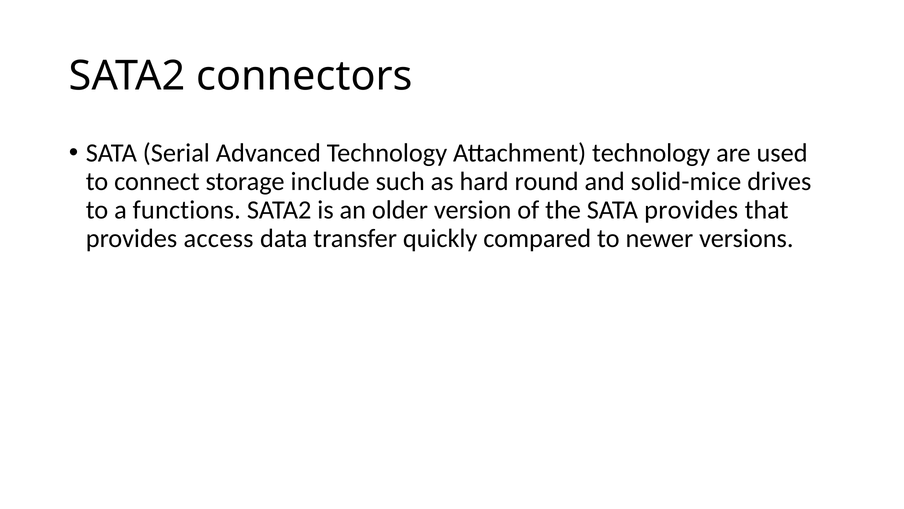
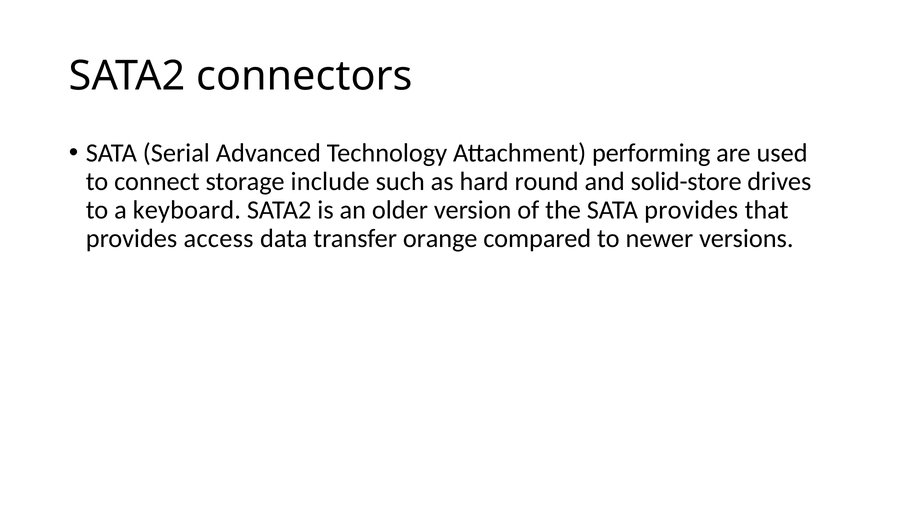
Attachment technology: technology -> performing
solid-mice: solid-mice -> solid-store
functions: functions -> keyboard
quickly: quickly -> orange
